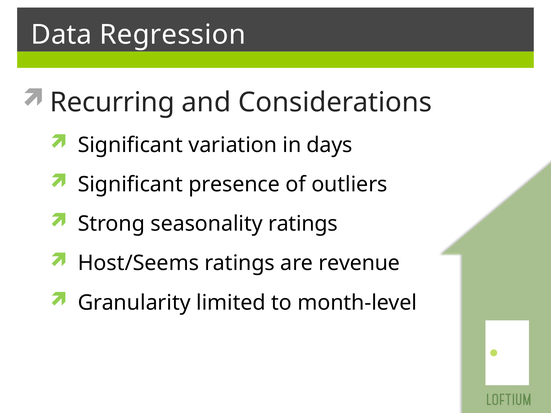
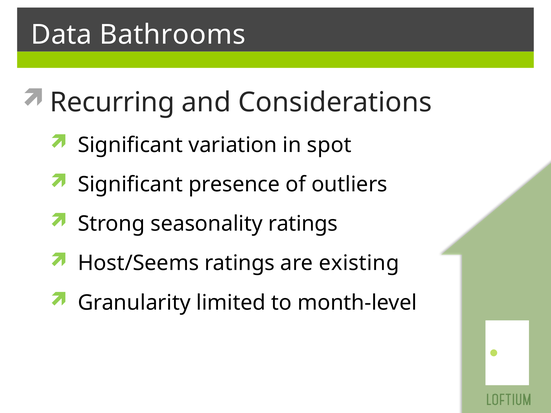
Regression: Regression -> Bathrooms
days: days -> spot
revenue: revenue -> existing
